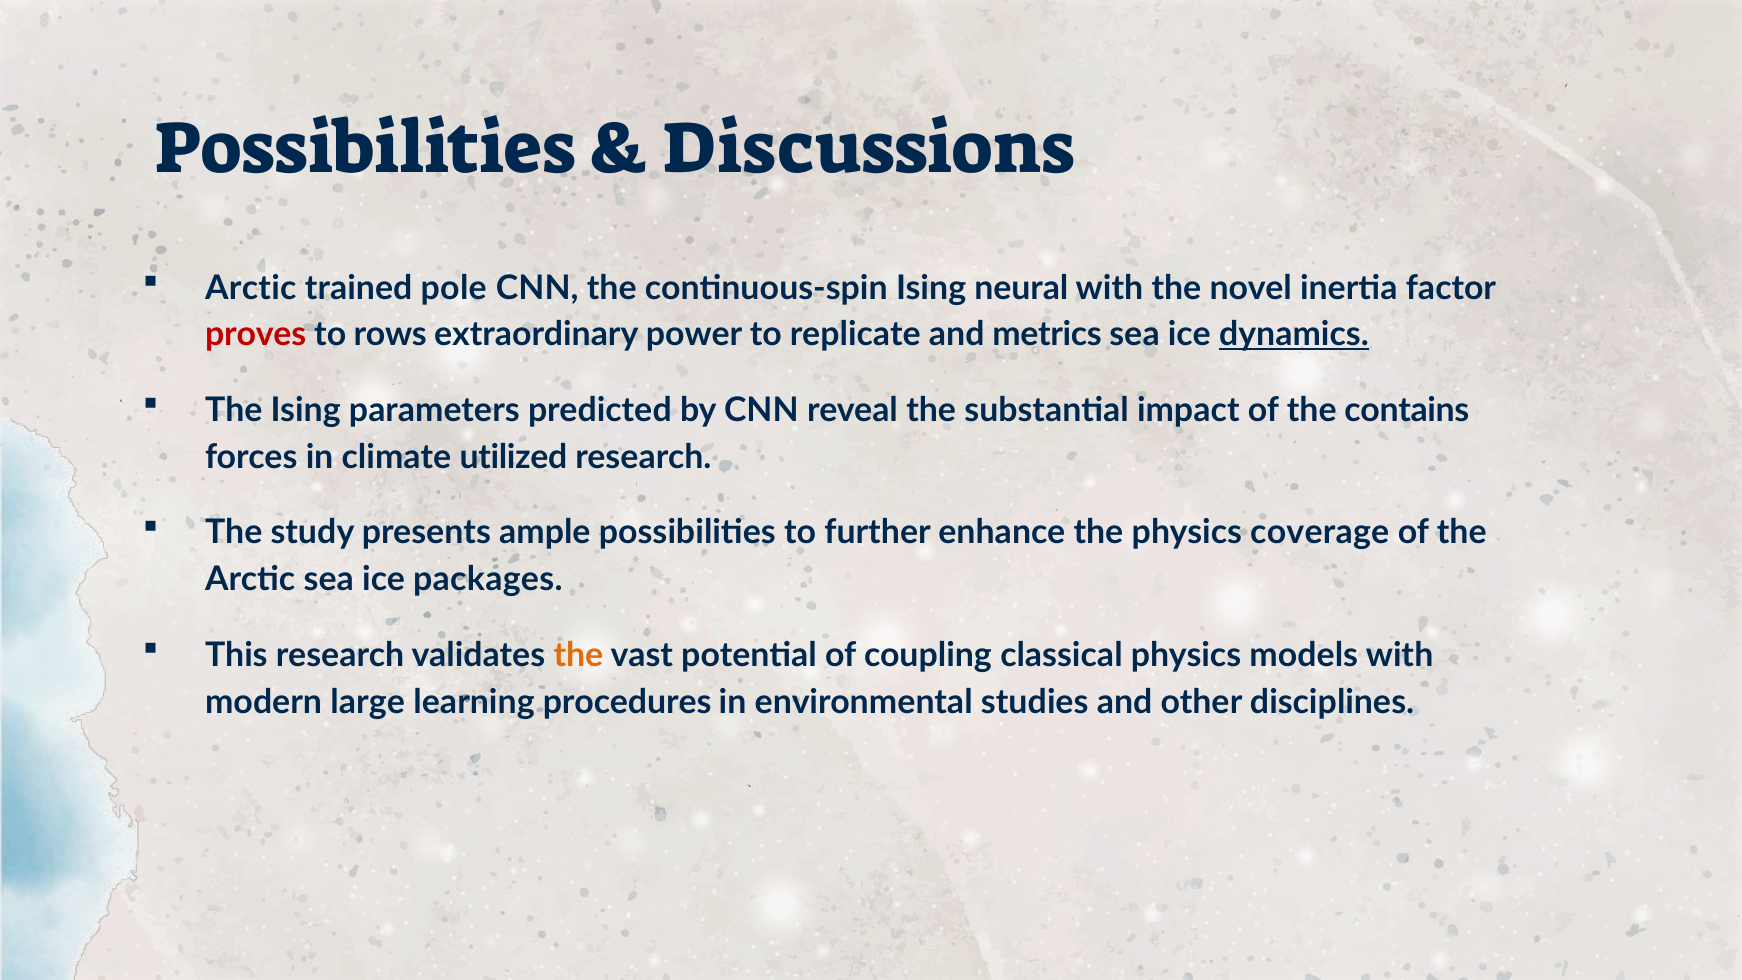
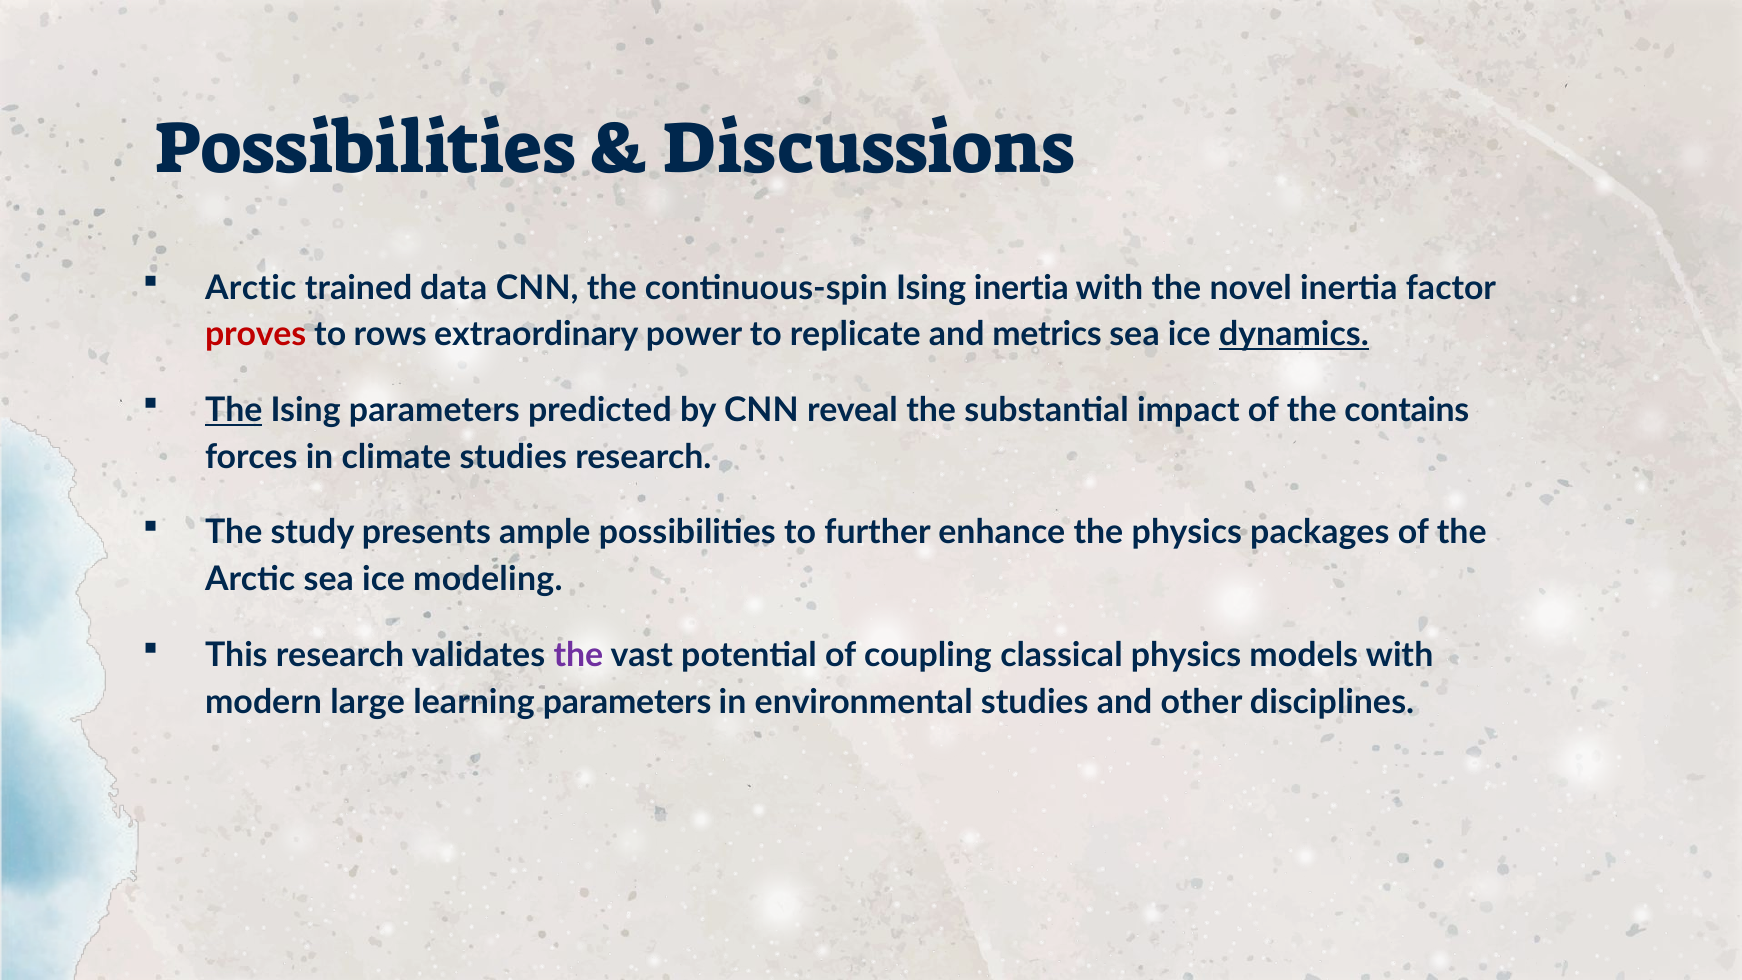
pole: pole -> data
Ising neural: neural -> inertia
The at (234, 410) underline: none -> present
climate utilized: utilized -> studies
coverage: coverage -> packages
packages: packages -> modeling
the at (578, 655) colour: orange -> purple
learning procedures: procedures -> parameters
